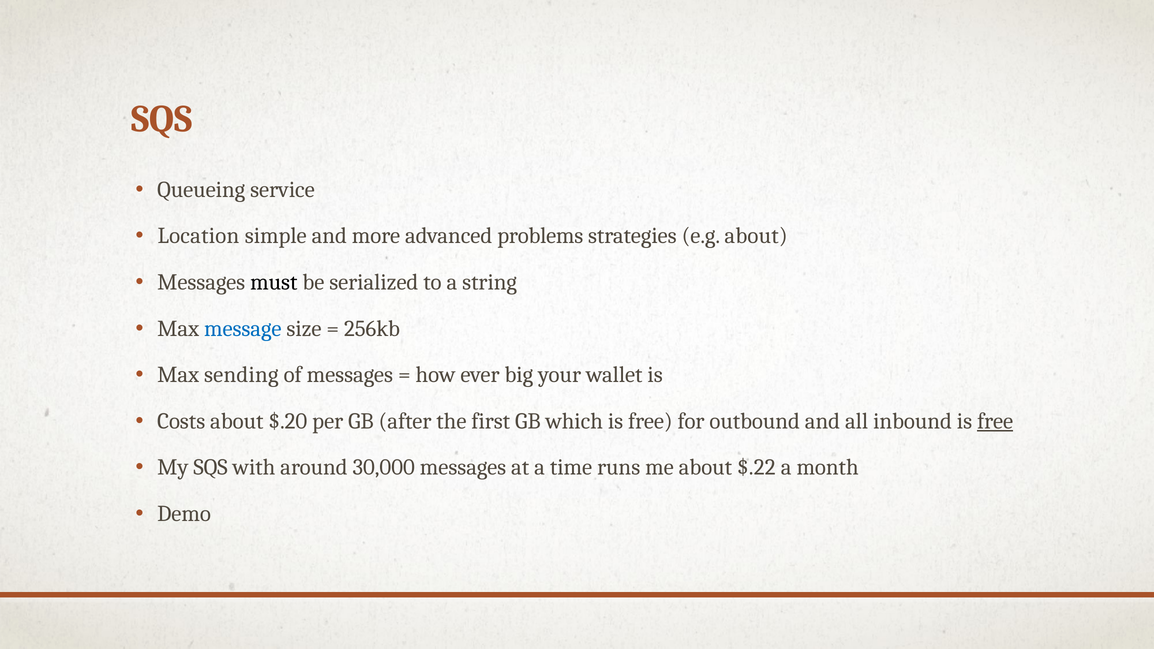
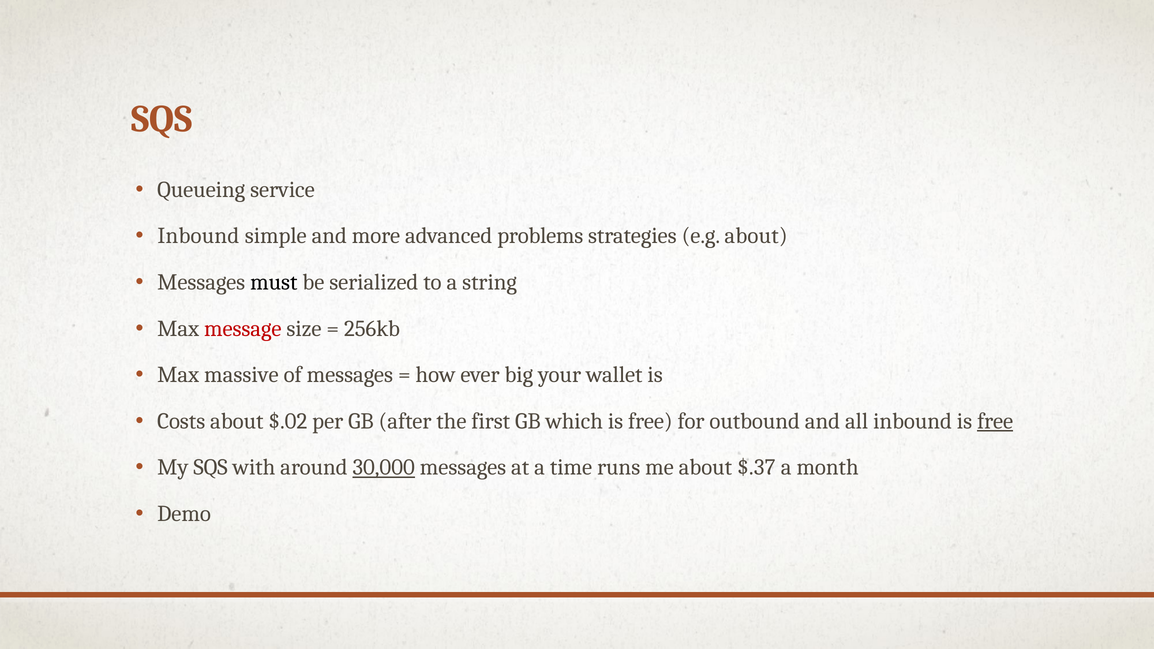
Location at (198, 236): Location -> Inbound
message colour: blue -> red
sending: sending -> massive
$.20: $.20 -> $.02
30,000 underline: none -> present
$.22: $.22 -> $.37
